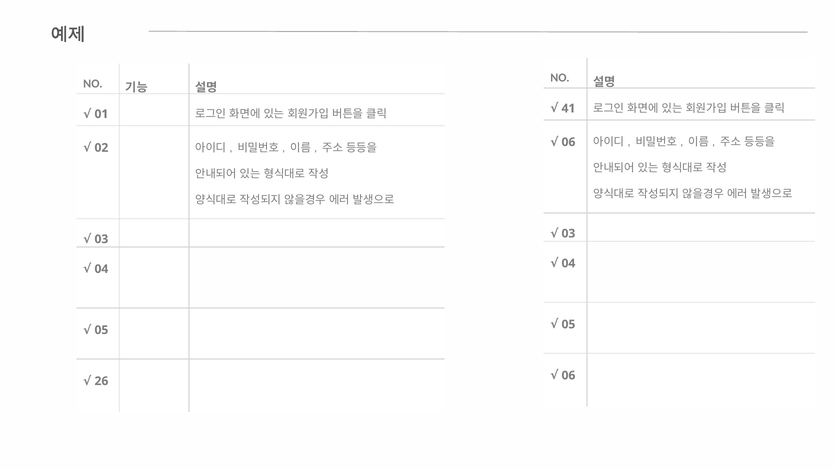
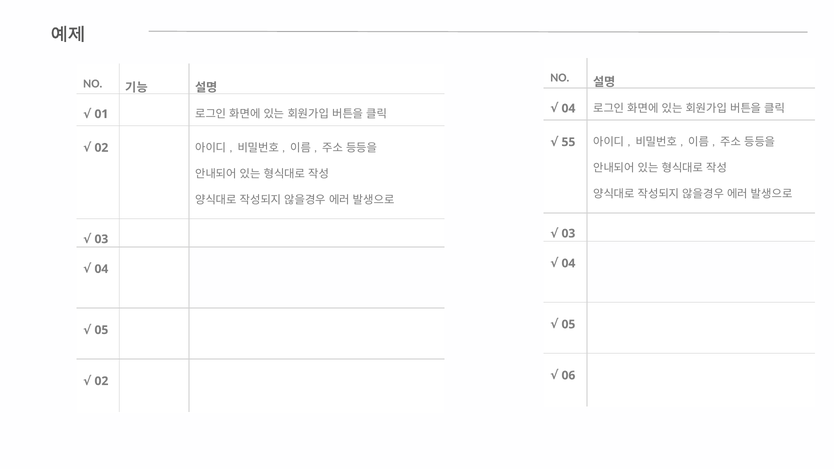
41 at (568, 108): 41 -> 04
06 at (568, 142): 06 -> 55
26 at (101, 381): 26 -> 02
